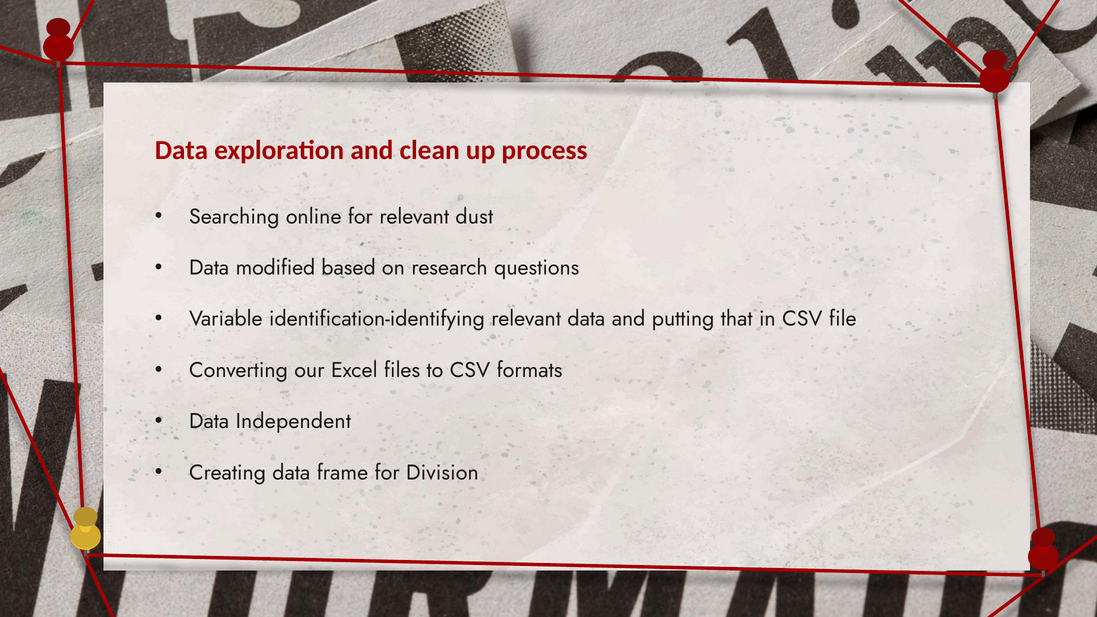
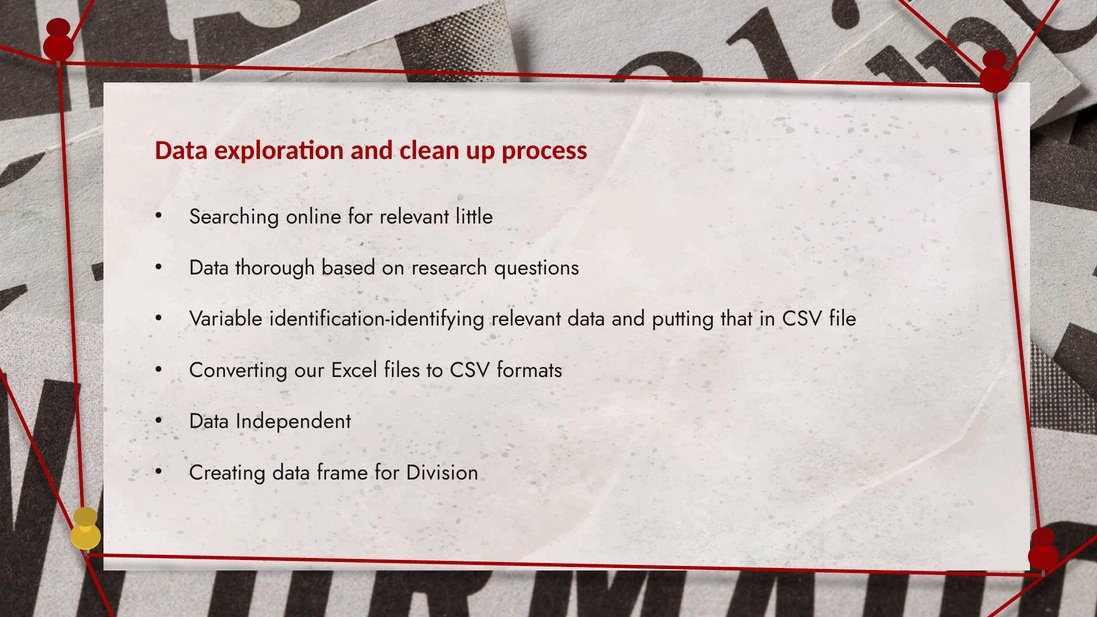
dust: dust -> little
modified: modified -> thorough
